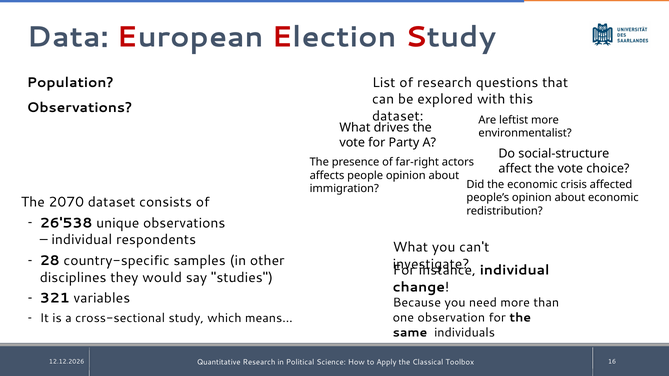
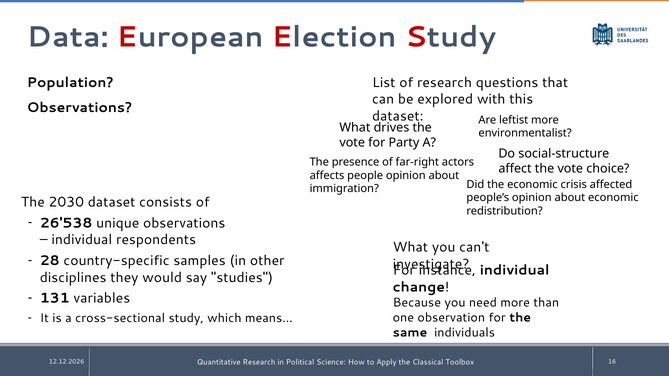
2070: 2070 -> 2030
321: 321 -> 131
